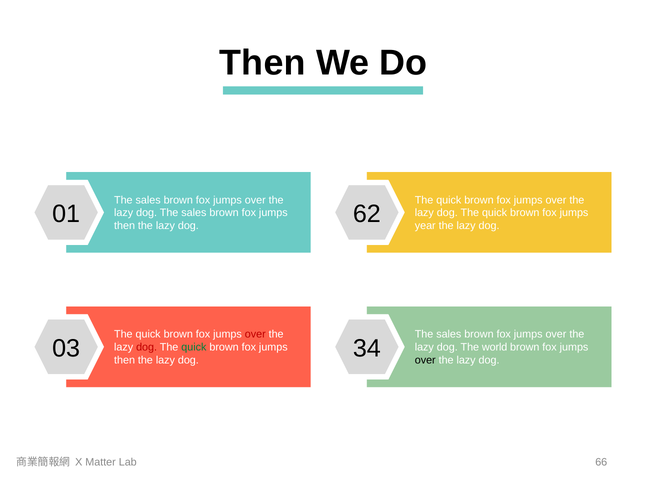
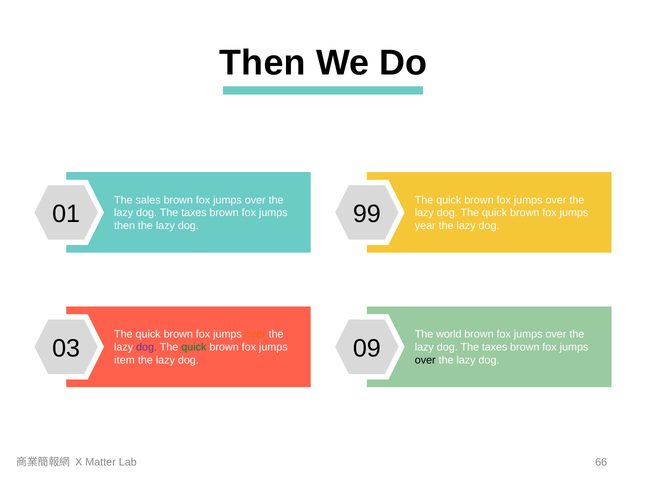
sales at (194, 213): sales -> taxes
62: 62 -> 99
over at (255, 335) colour: red -> orange
sales at (449, 335): sales -> world
dog at (147, 348) colour: red -> purple
world at (495, 348): world -> taxes
then at (125, 361): then -> item
34: 34 -> 09
